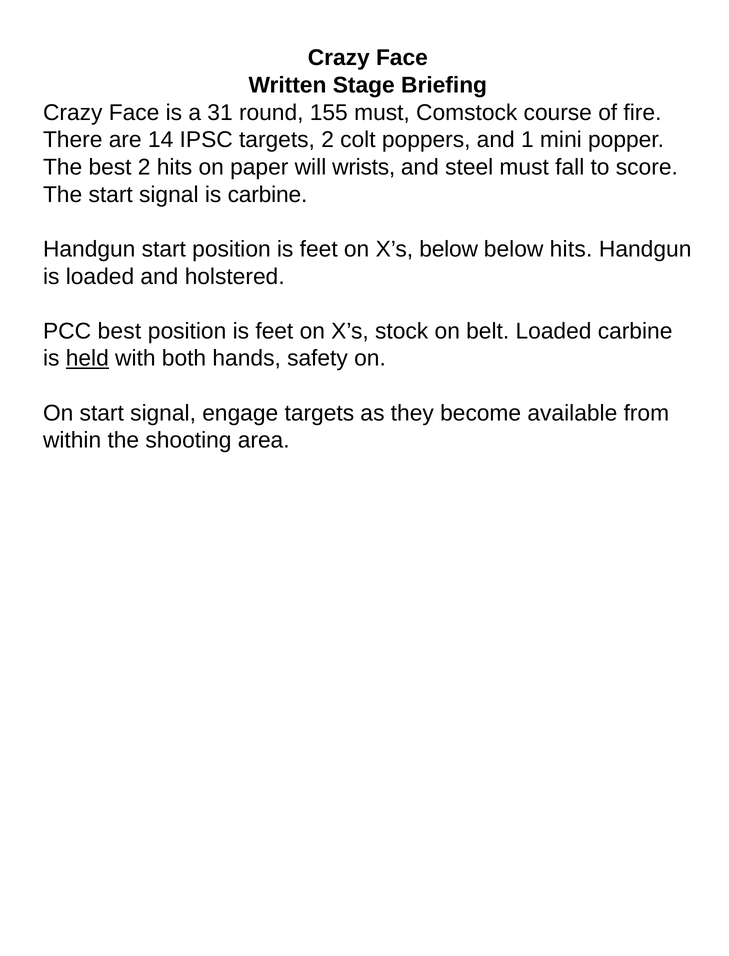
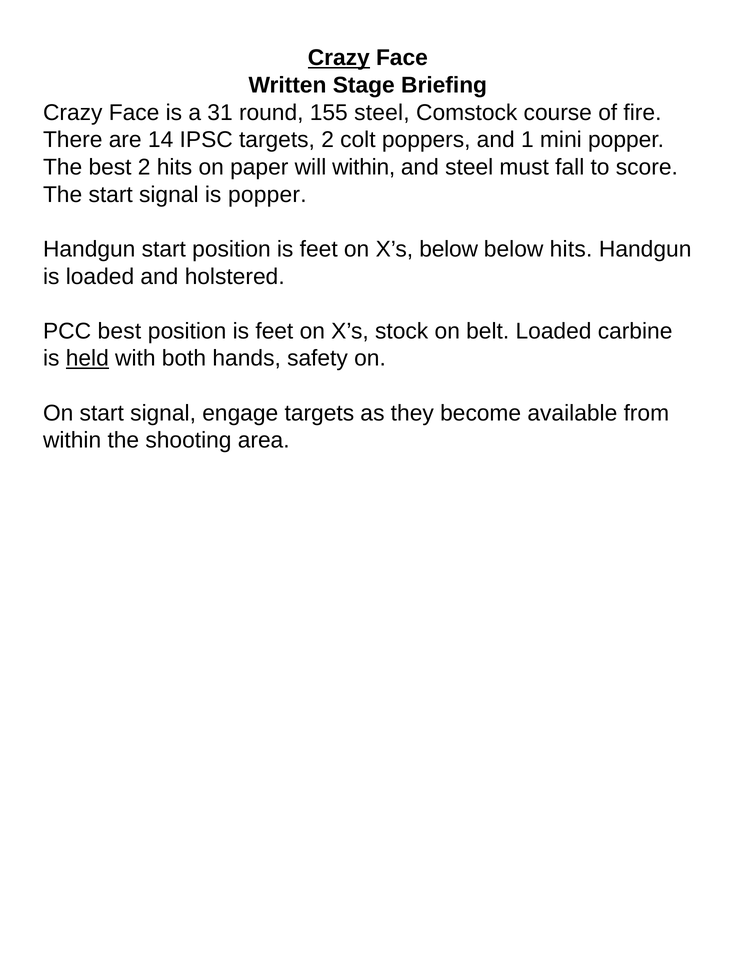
Crazy at (339, 58) underline: none -> present
155 must: must -> steel
will wrists: wrists -> within
is carbine: carbine -> popper
